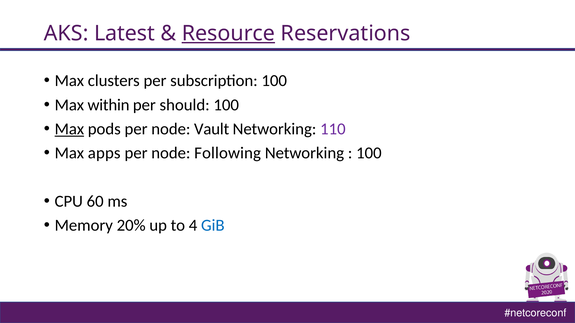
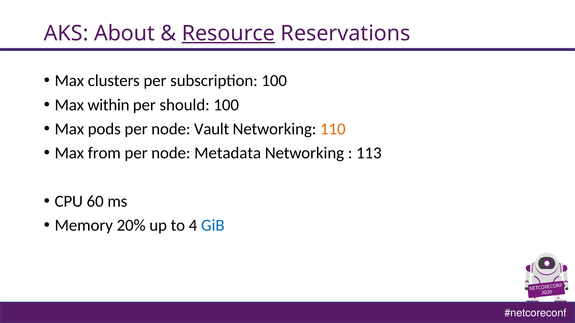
Latest: Latest -> About
Max at (69, 129) underline: present -> none
110 colour: purple -> orange
apps: apps -> from
Following: Following -> Metadata
100 at (369, 153): 100 -> 113
